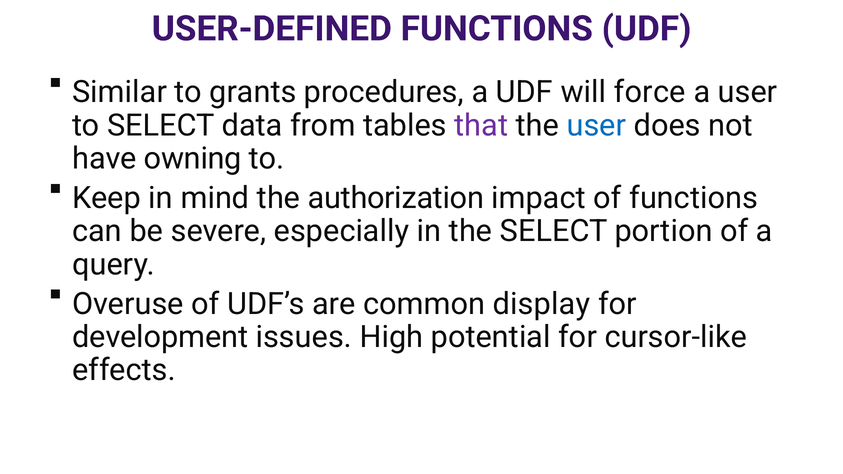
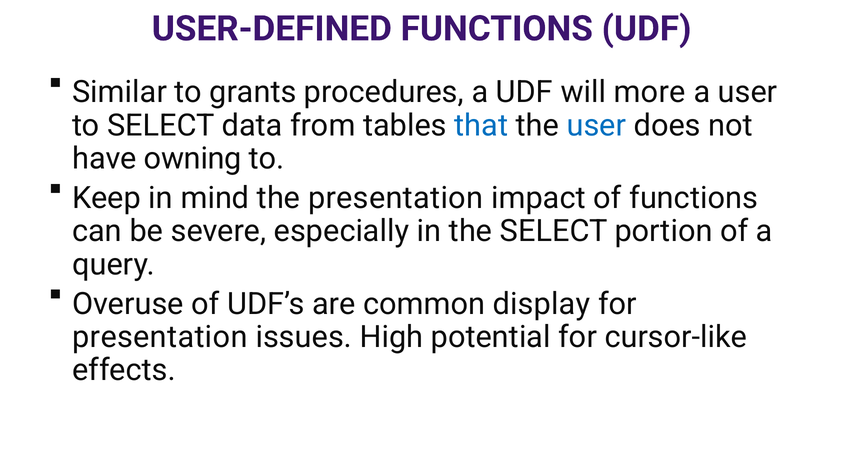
force: force -> more
that colour: purple -> blue
the authorization: authorization -> presentation
development at (160, 337): development -> presentation
